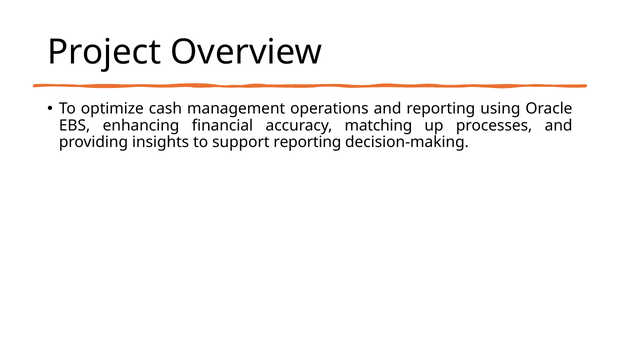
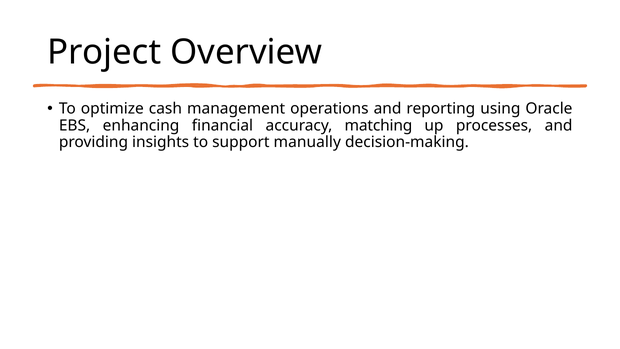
support reporting: reporting -> manually
